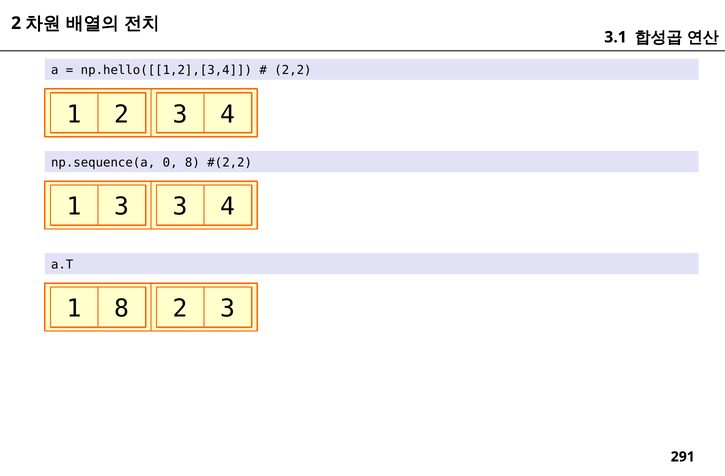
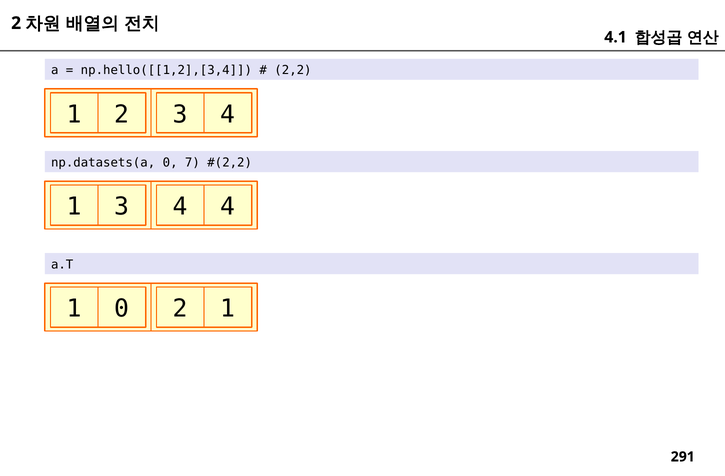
3.1: 3.1 -> 4.1
np.sequence(a: np.sequence(a -> np.datasets(a
0 8: 8 -> 7
1 3 3: 3 -> 4
1 8: 8 -> 0
3 at (228, 309): 3 -> 1
